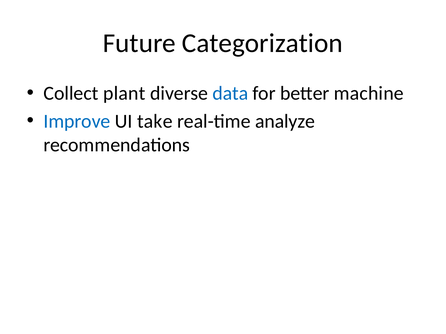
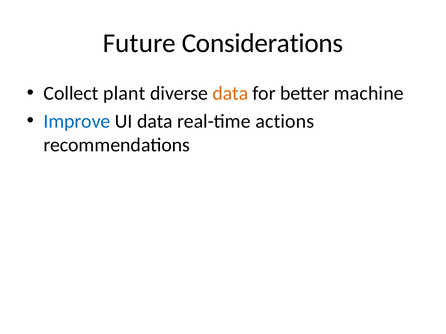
Categorization: Categorization -> Considerations
data at (230, 94) colour: blue -> orange
UI take: take -> data
analyze: analyze -> actions
